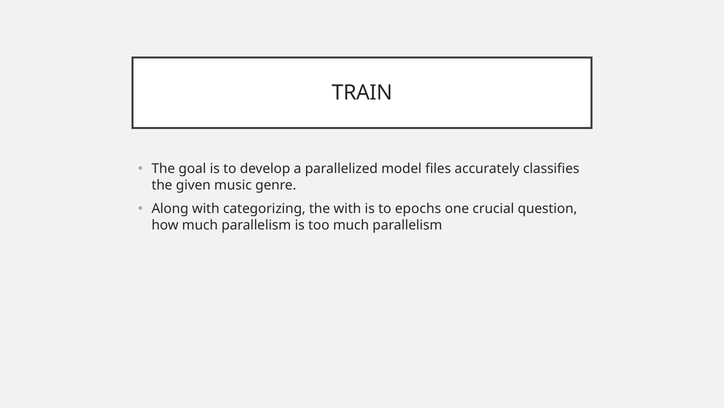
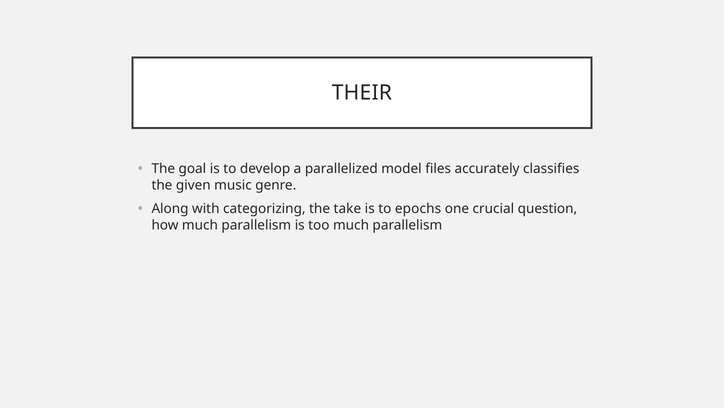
TRAIN: TRAIN -> THEIR
the with: with -> take
